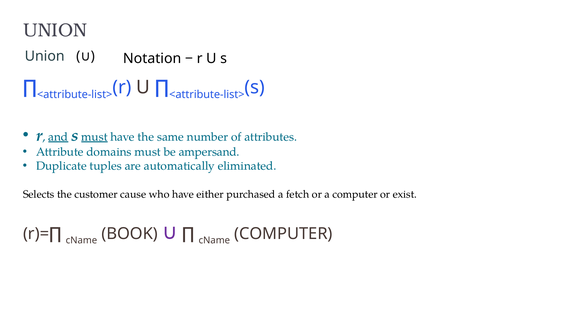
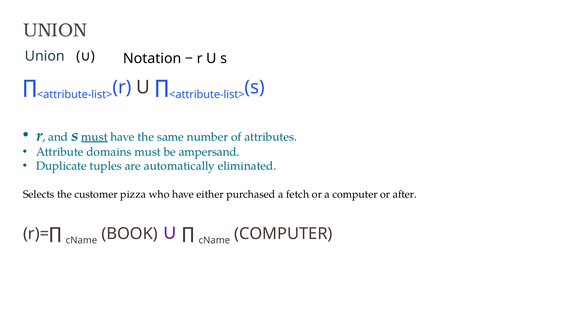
and underline: present -> none
cause: cause -> pizza
exist: exist -> after
